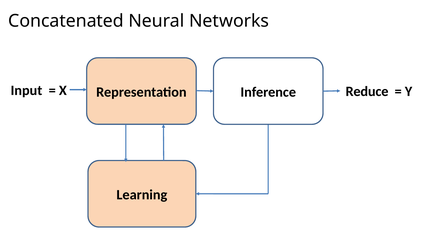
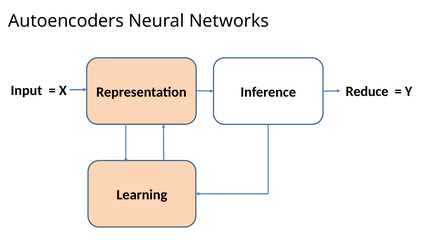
Concatenated: Concatenated -> Autoencoders
